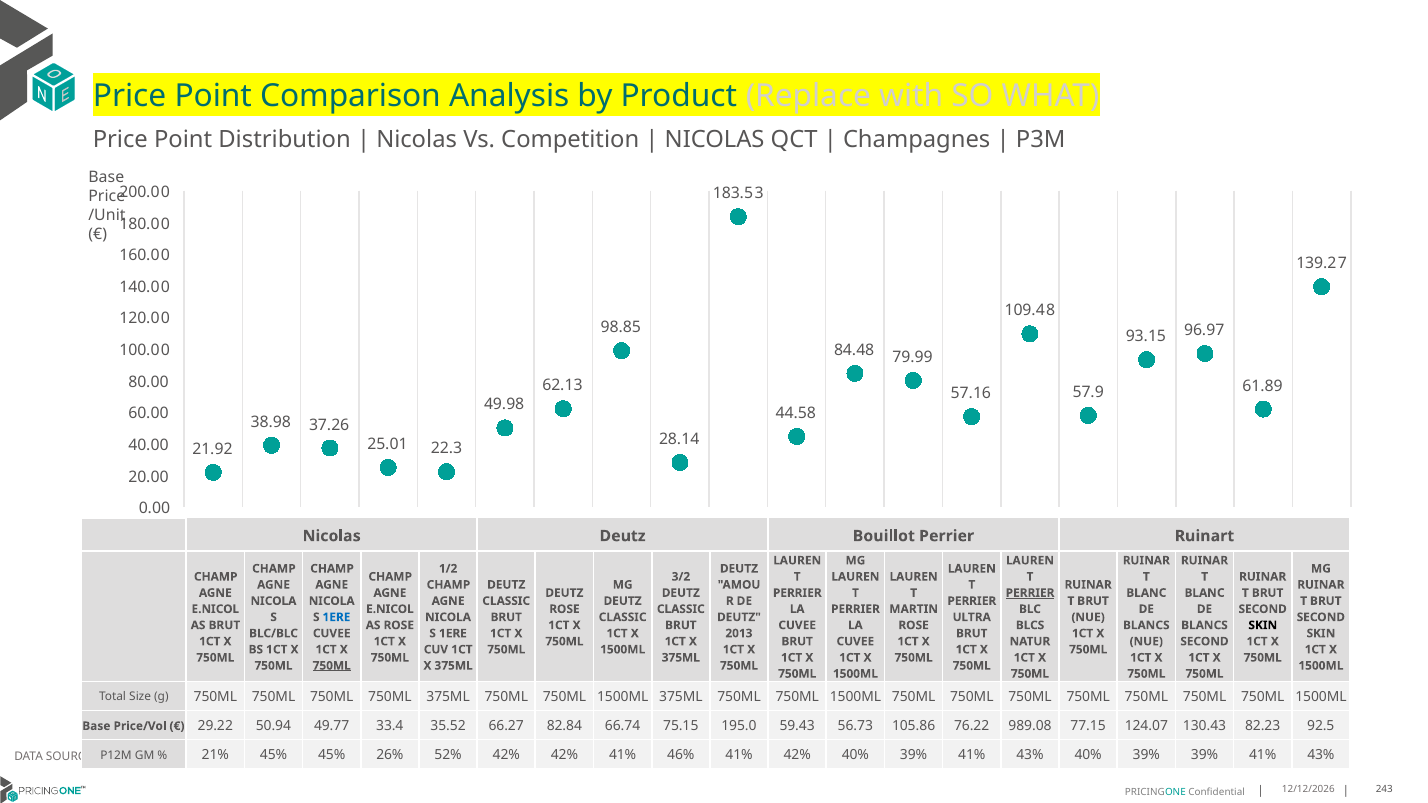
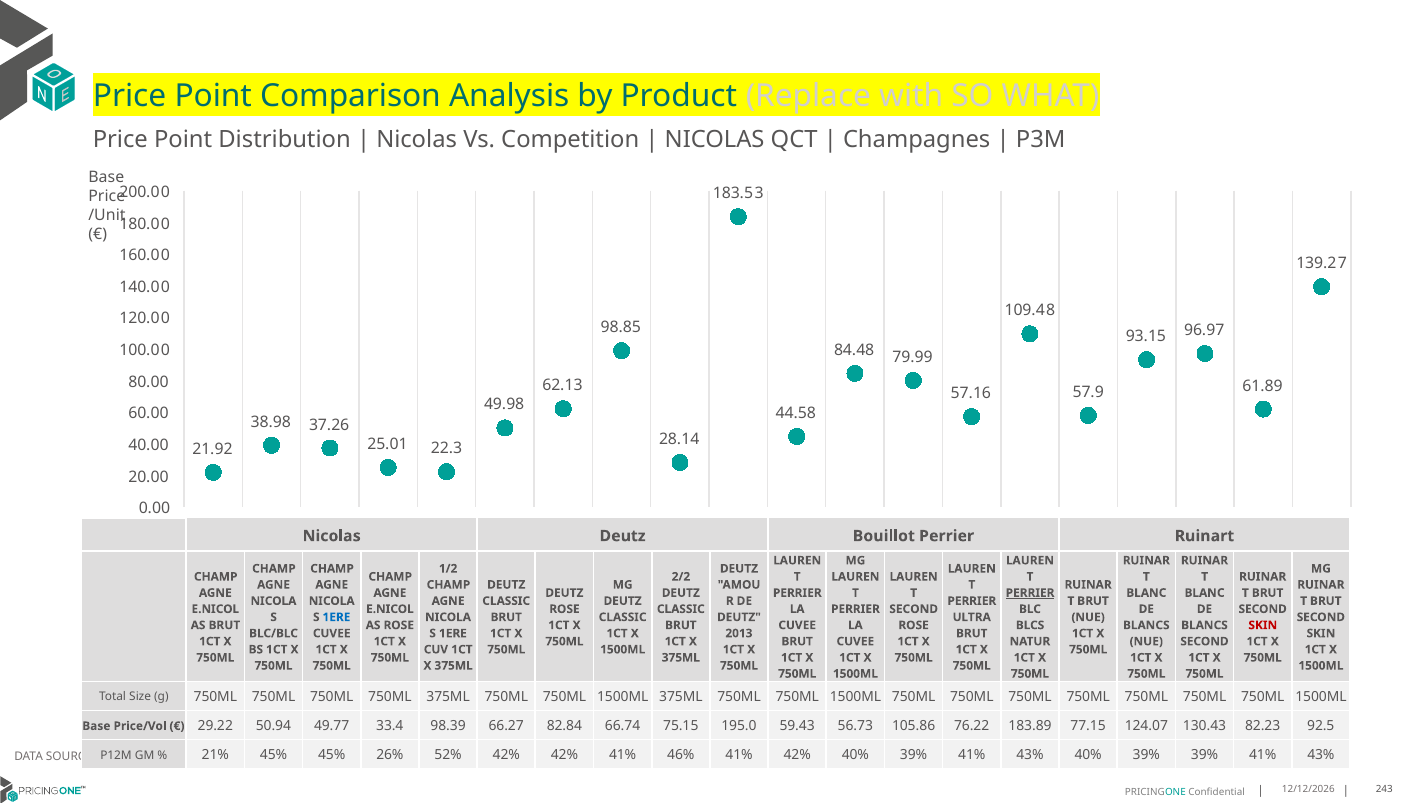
3/2: 3/2 -> 2/2
MARTIN at (914, 609): MARTIN -> SECOND
SKIN at (1263, 625) colour: black -> red
750ML at (332, 666) underline: present -> none
35.52: 35.52 -> 98.39
989.08: 989.08 -> 183.89
